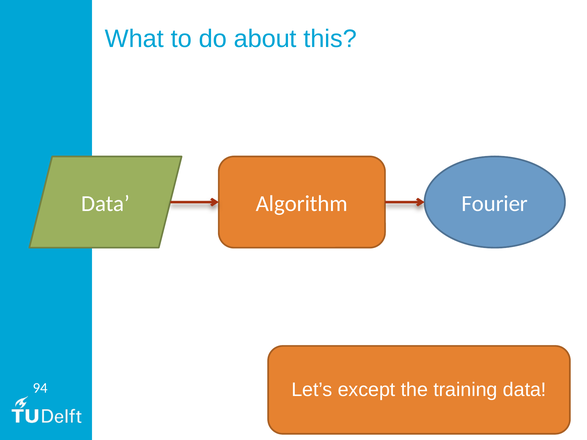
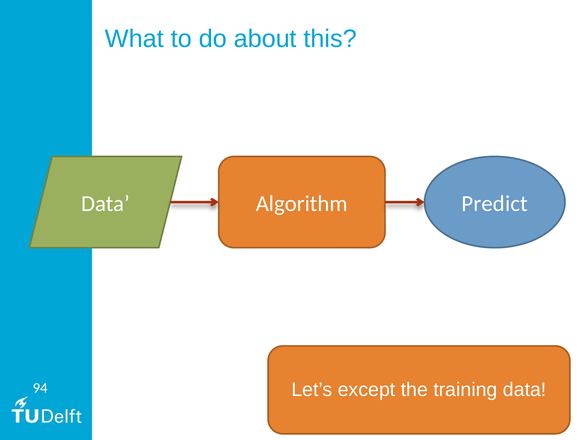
Fourier: Fourier -> Predict
